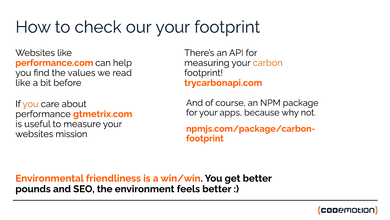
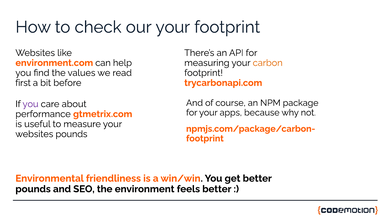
performance.com: performance.com -> environment.com
like at (23, 83): like -> first
you at (31, 104) colour: orange -> purple
websites mission: mission -> pounds
